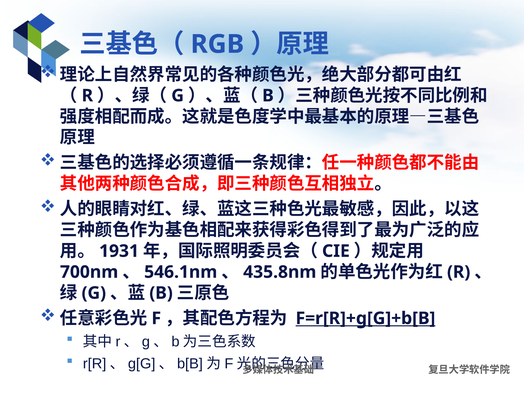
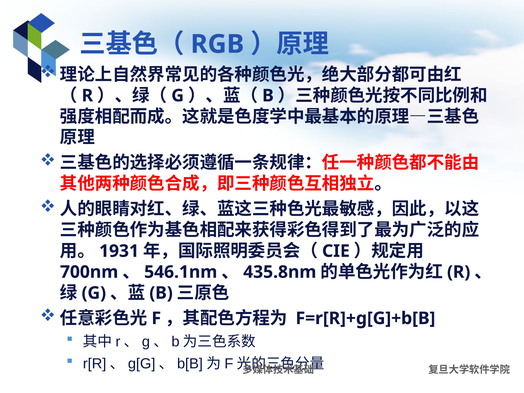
F=r[R]+g[G]+b[B underline: present -> none
